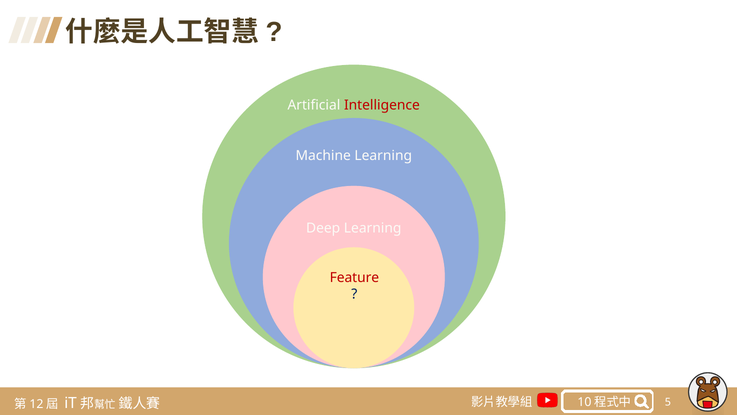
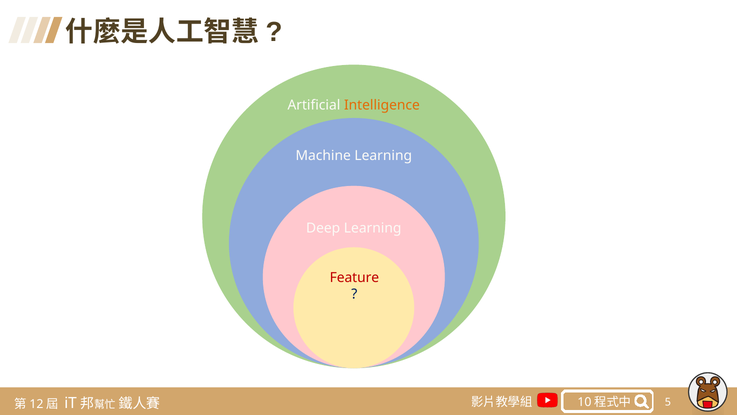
Intelligence colour: red -> orange
